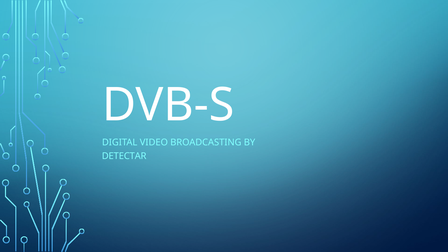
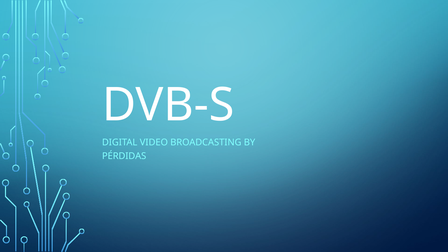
DETECTAR: DETECTAR -> PÉRDIDAS
